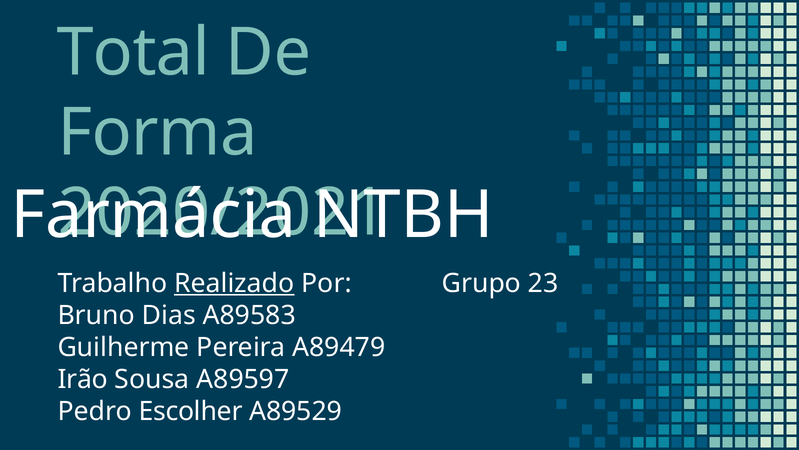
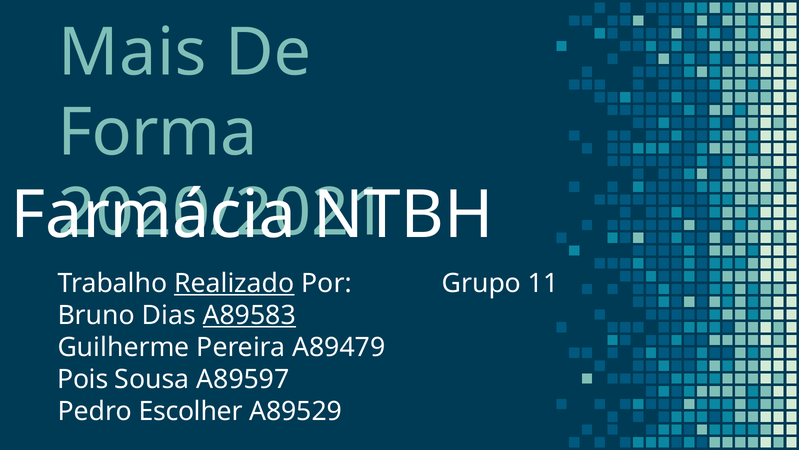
Total: Total -> Mais
23: 23 -> 11
A89583 underline: none -> present
Irão: Irão -> Pois
